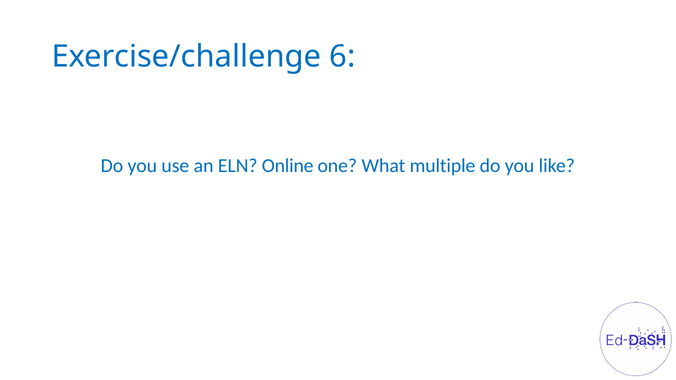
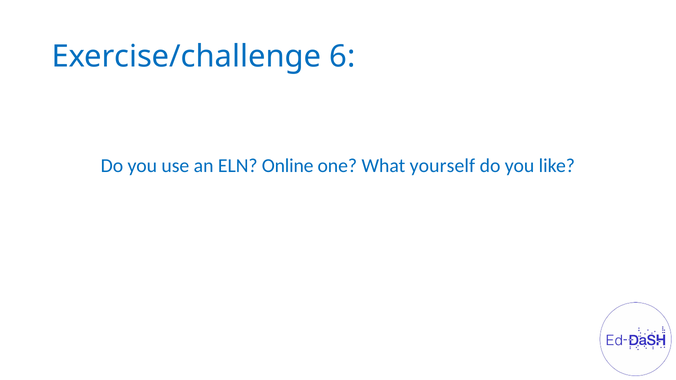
multiple: multiple -> yourself
